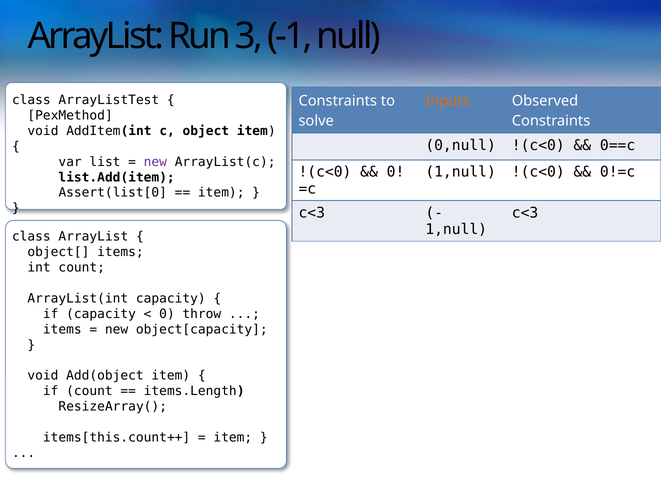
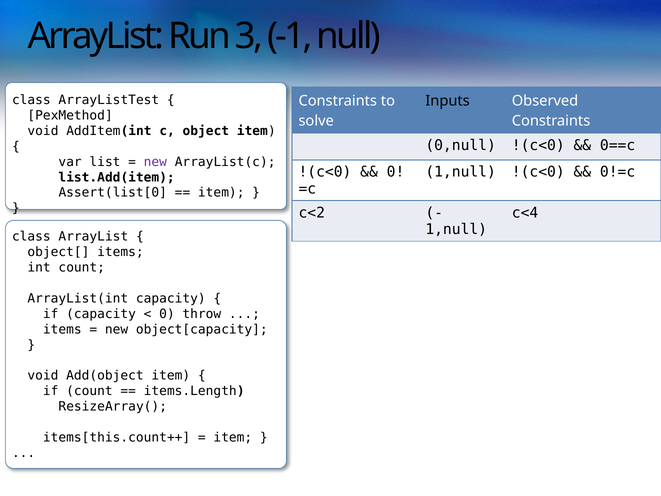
Inputs colour: orange -> black
c<3 at (312, 213): c<3 -> c<2
c<3 at (525, 213): c<3 -> c<4
